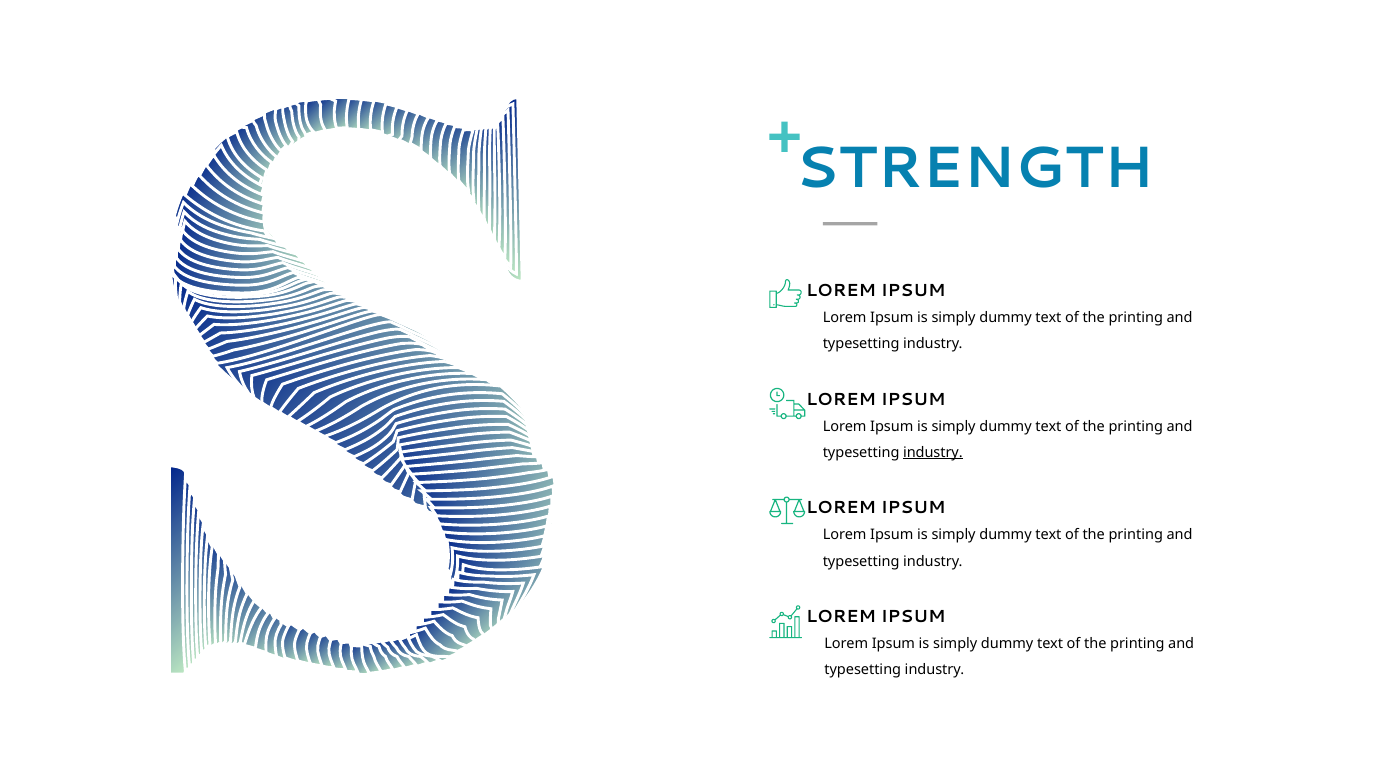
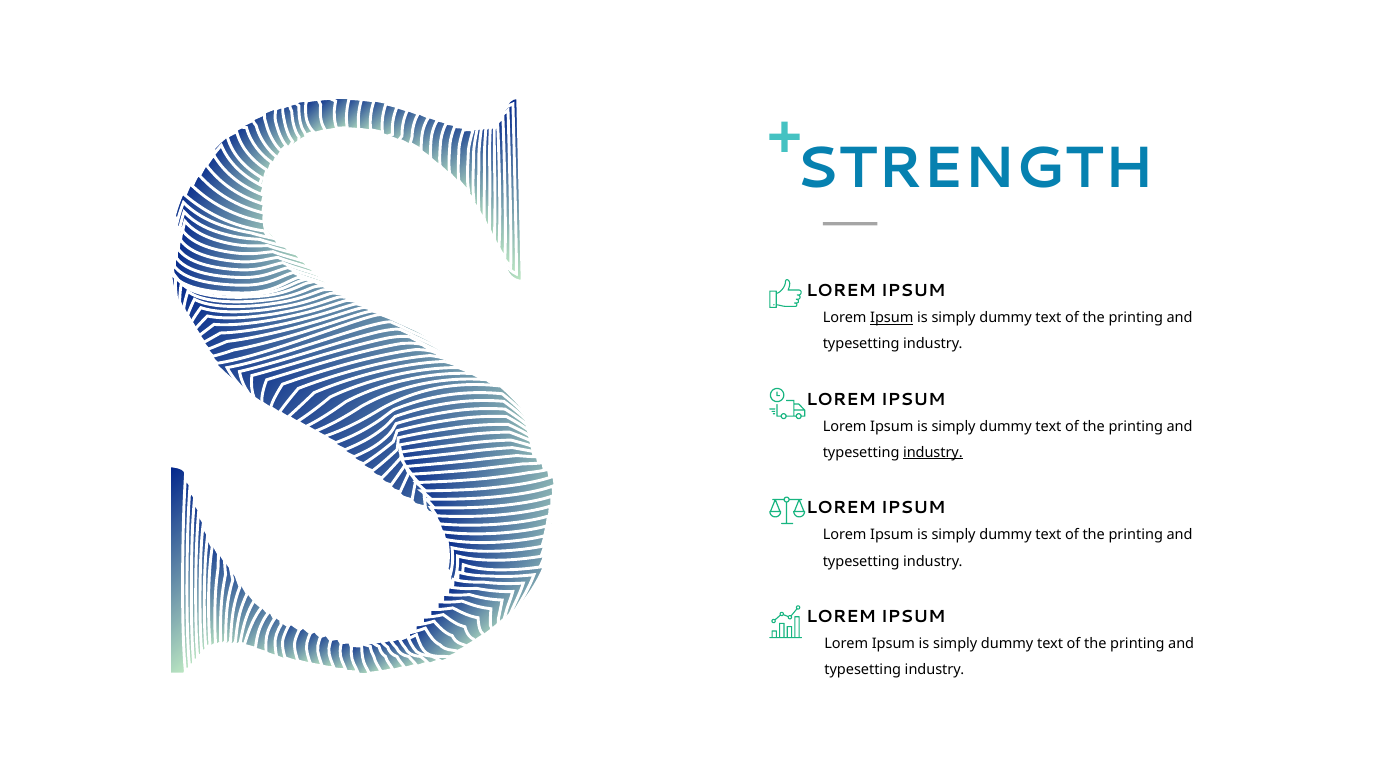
Ipsum at (892, 318) underline: none -> present
